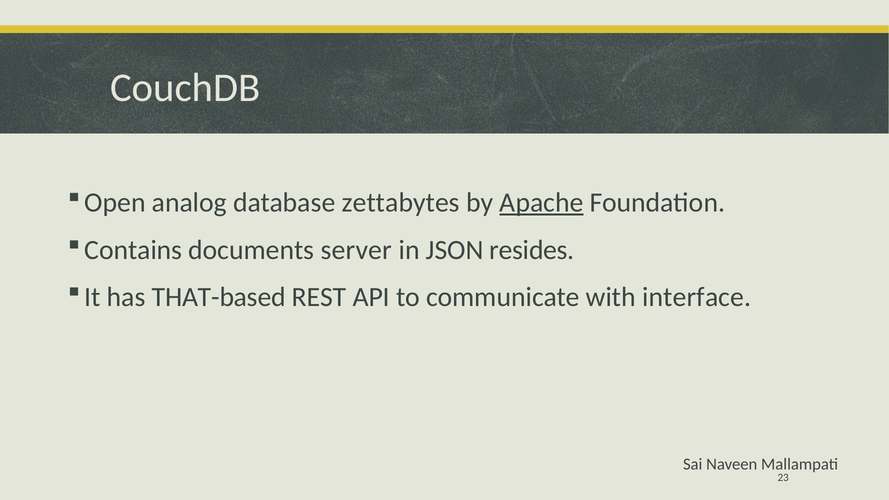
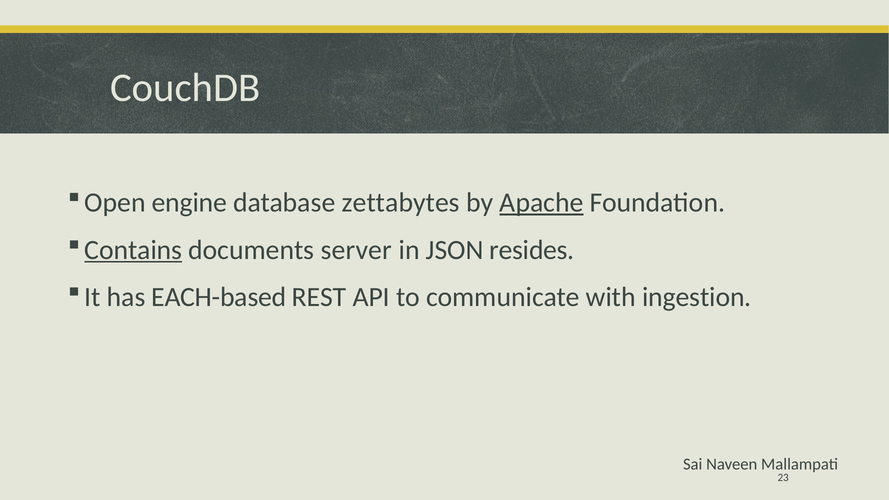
analog: analog -> engine
Contains underline: none -> present
THAT-based: THAT-based -> EACH-based
interface: interface -> ingestion
